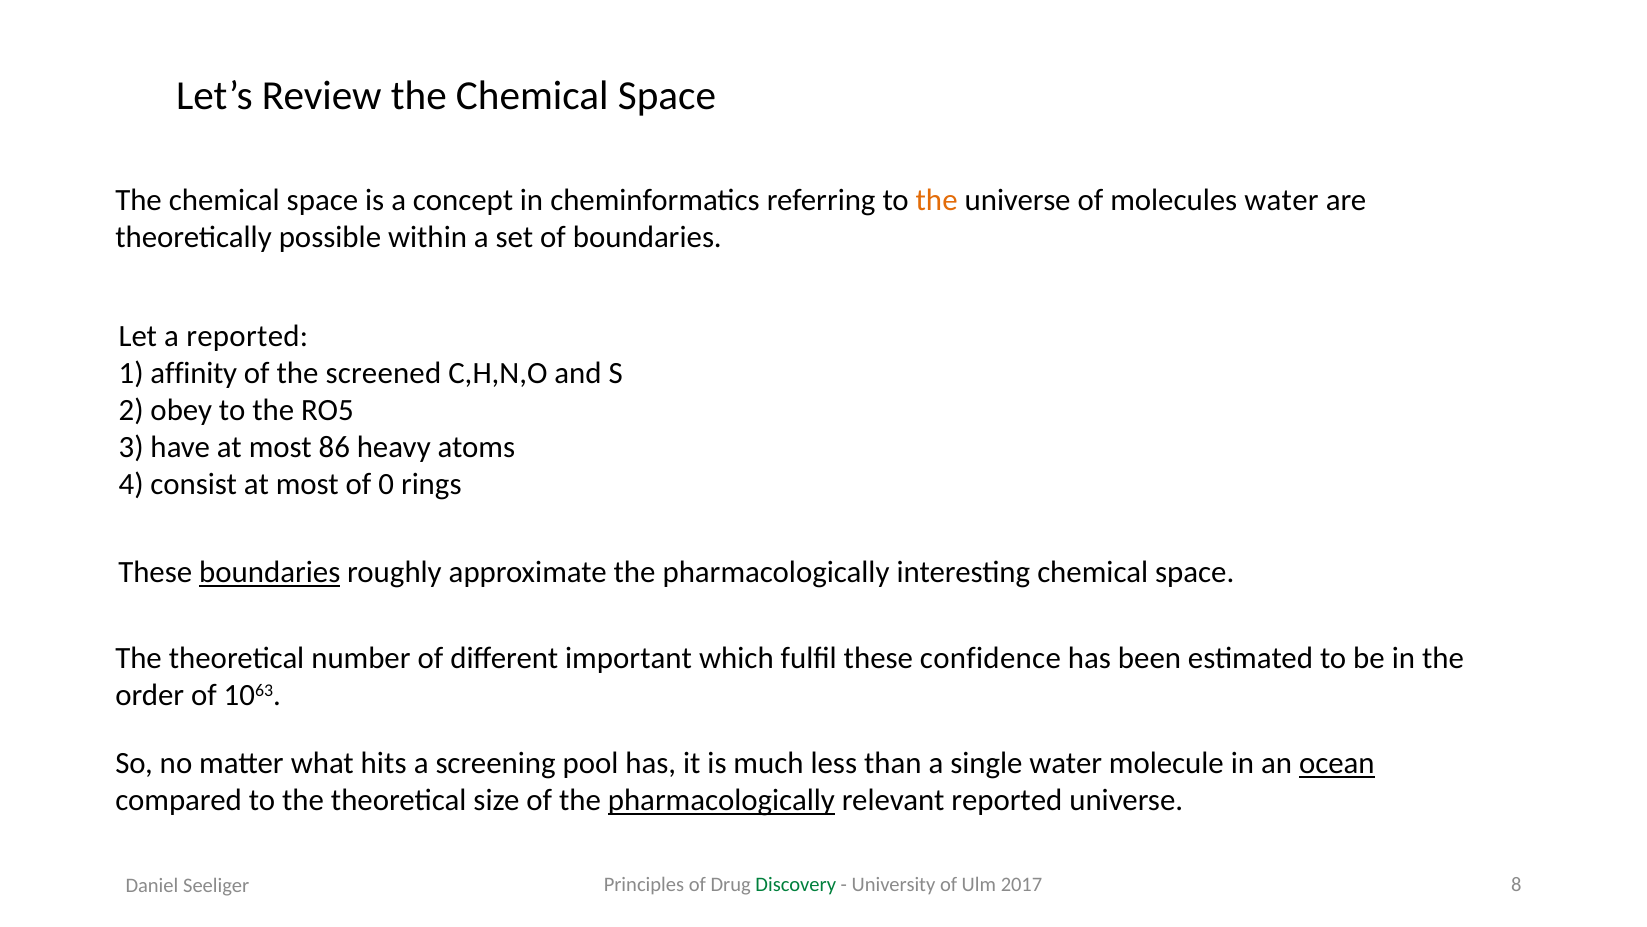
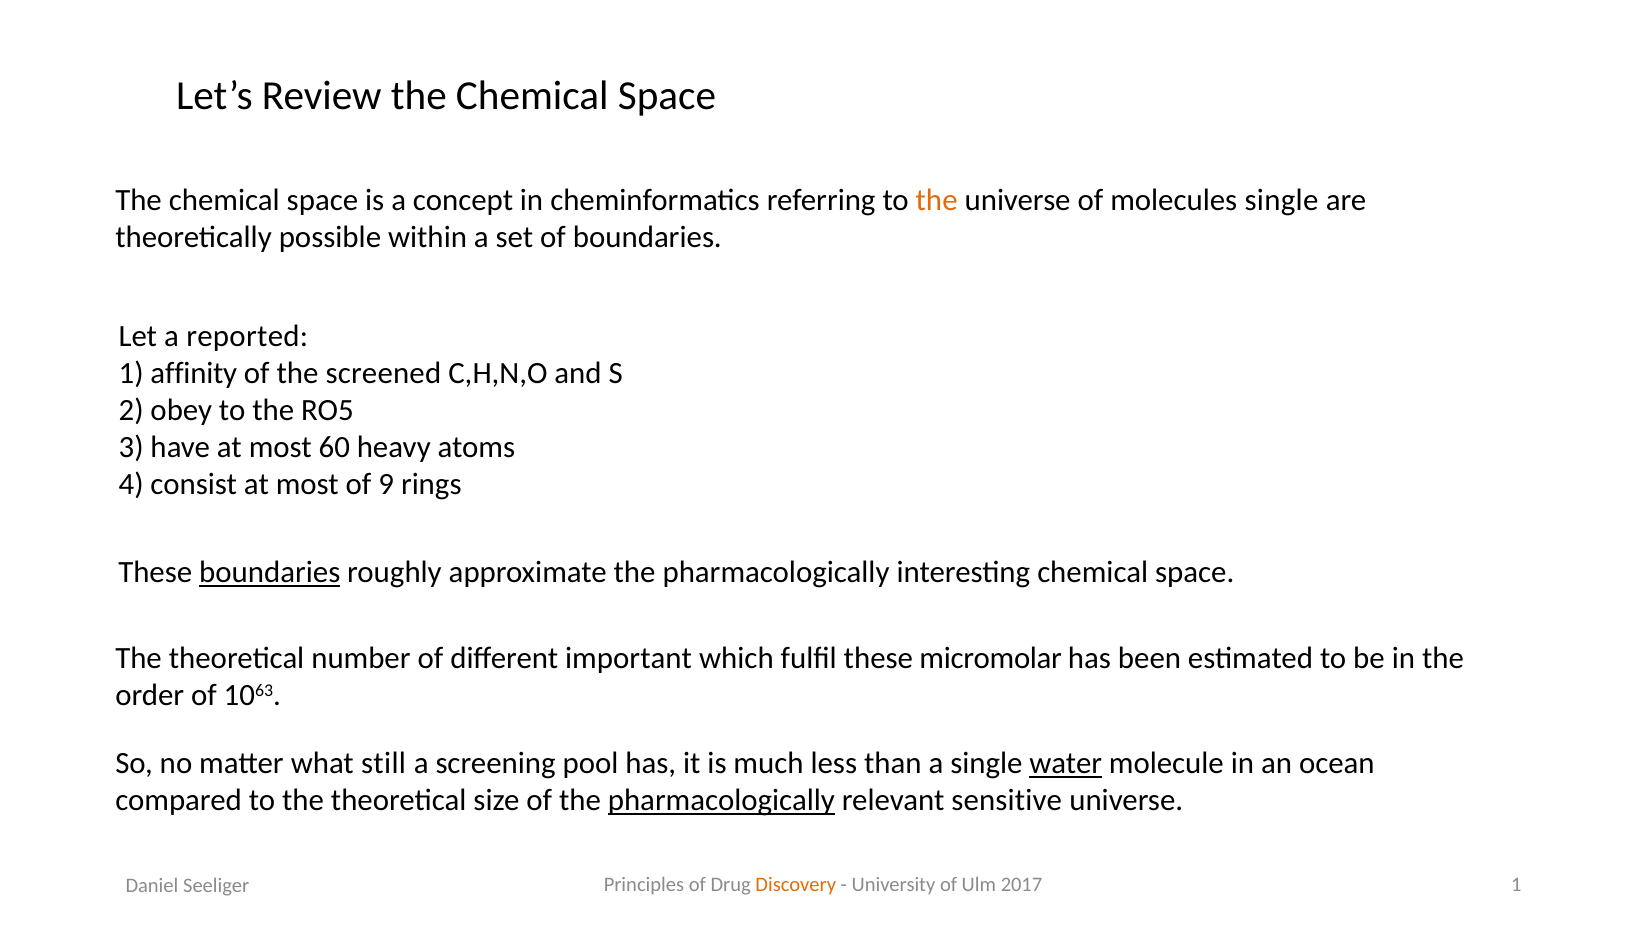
molecules water: water -> single
86: 86 -> 60
0: 0 -> 9
confidence: confidence -> micromolar
hits: hits -> still
water at (1066, 763) underline: none -> present
ocean underline: present -> none
relevant reported: reported -> sensitive
Discovery colour: green -> orange
2017 8: 8 -> 1
